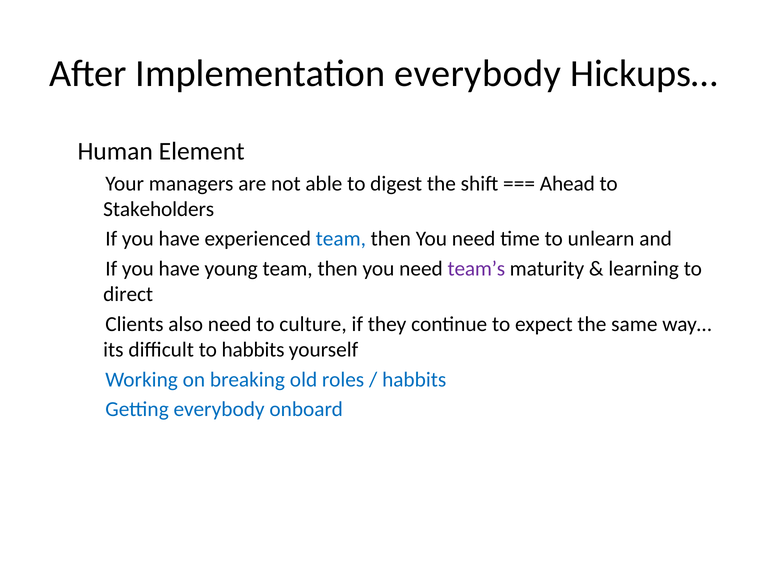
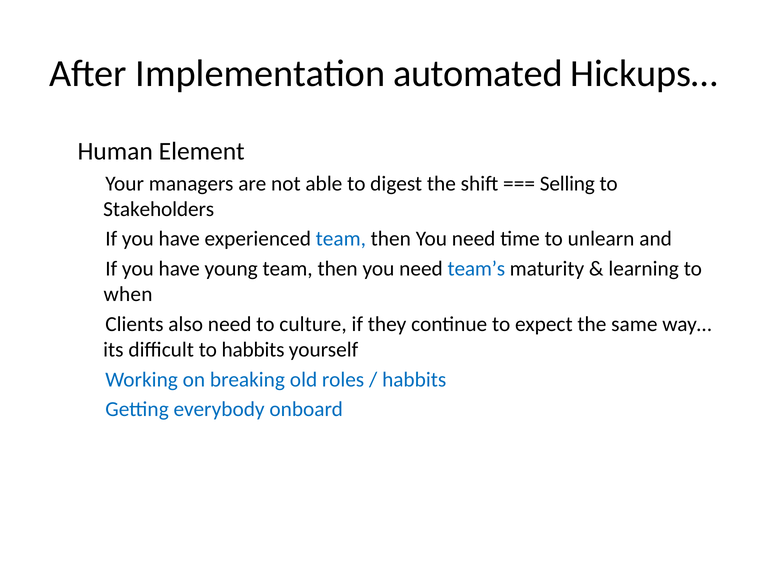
Implementation everybody: everybody -> automated
Ahead: Ahead -> Selling
team’s colour: purple -> blue
direct: direct -> when
